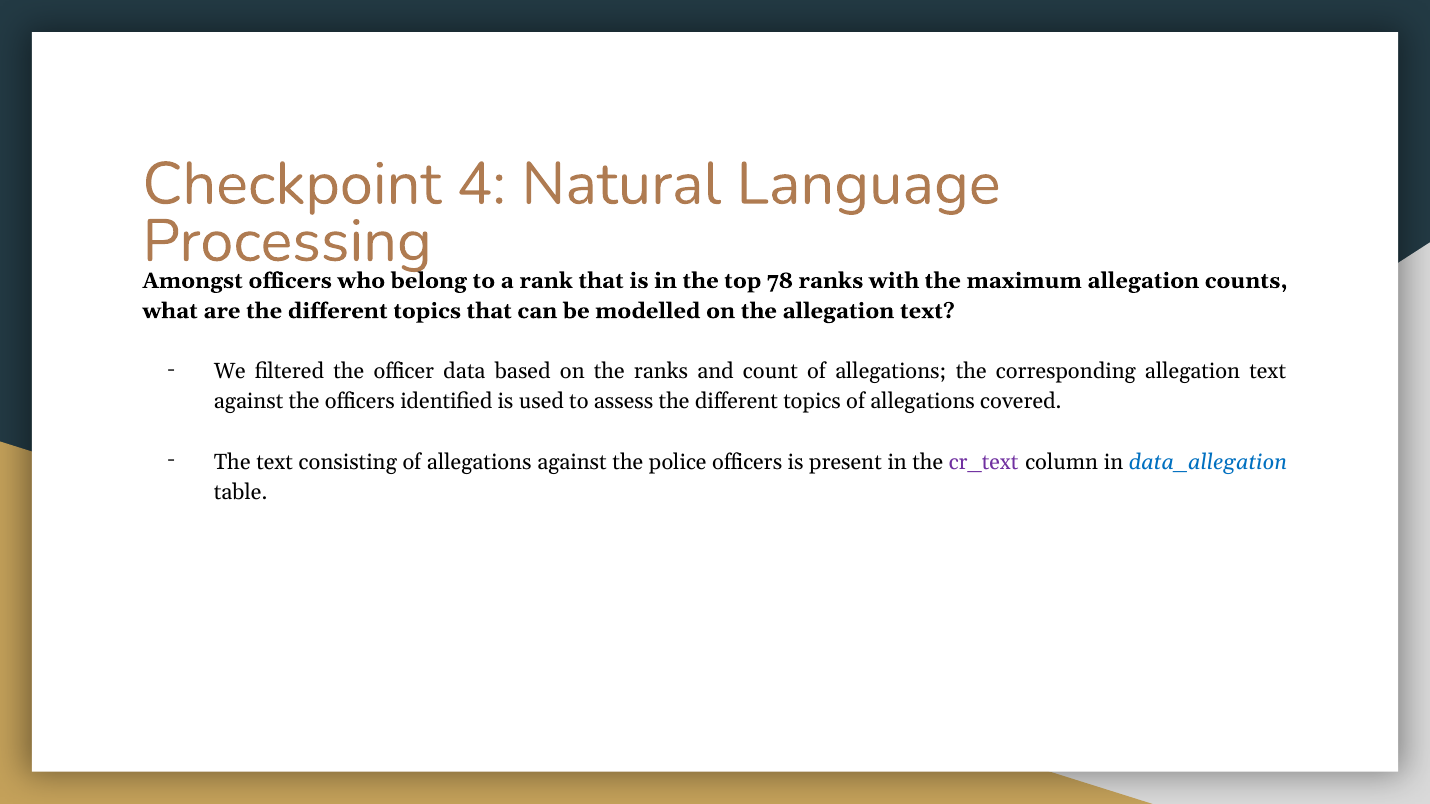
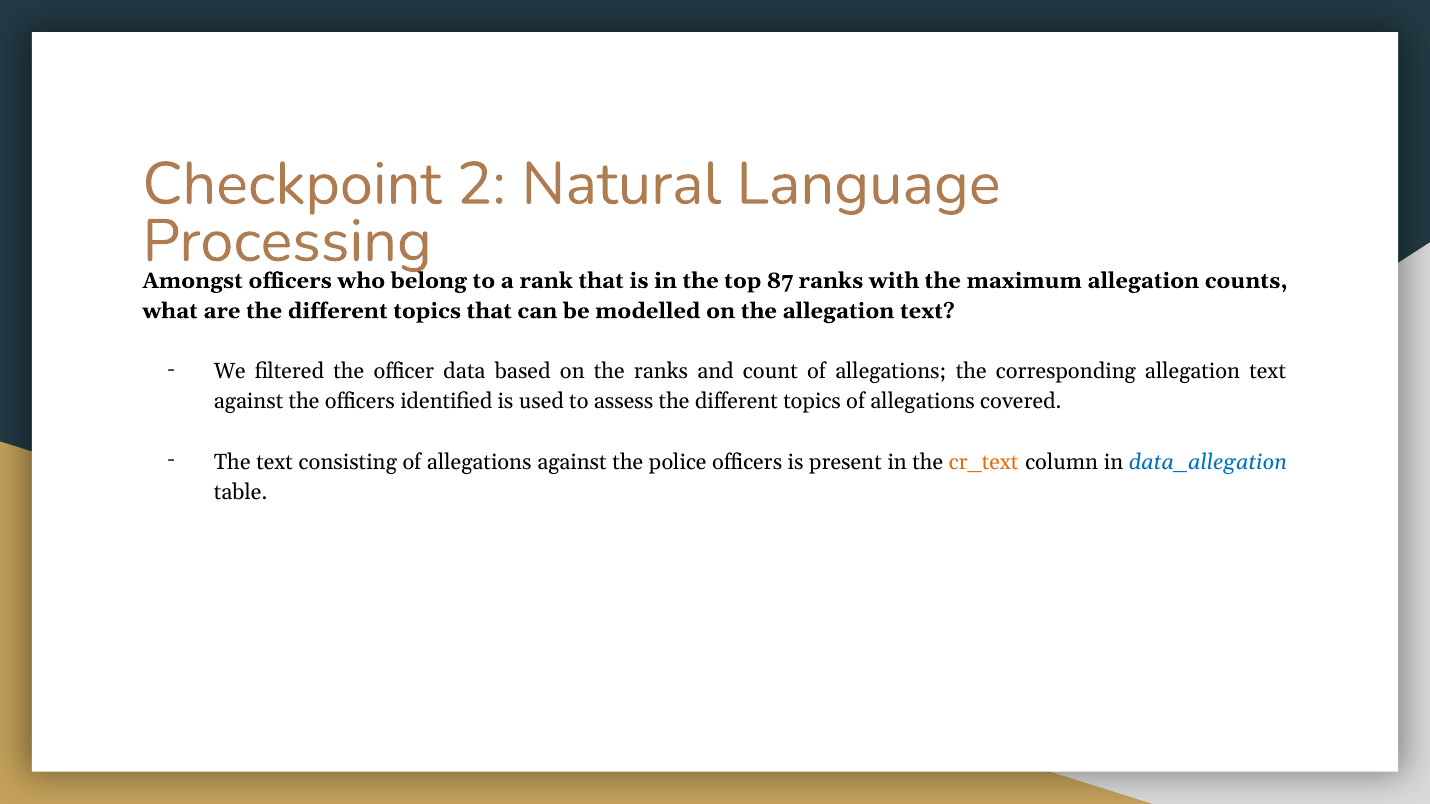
4: 4 -> 2
78: 78 -> 87
cr_text colour: purple -> orange
